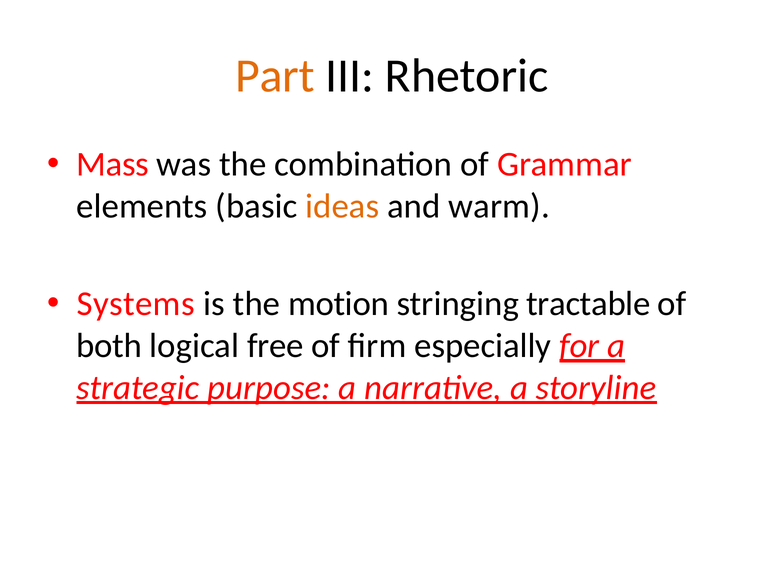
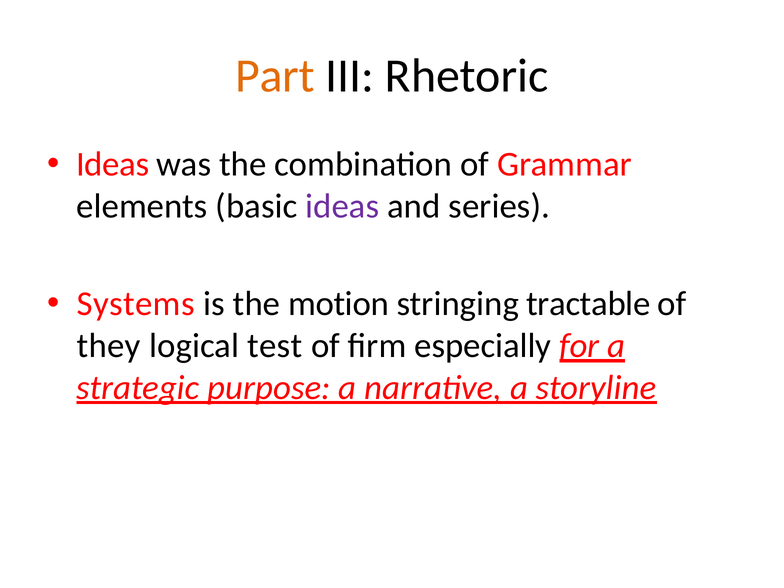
Mass at (113, 164): Mass -> Ideas
ideas at (342, 206) colour: orange -> purple
warm: warm -> series
both: both -> they
free: free -> test
